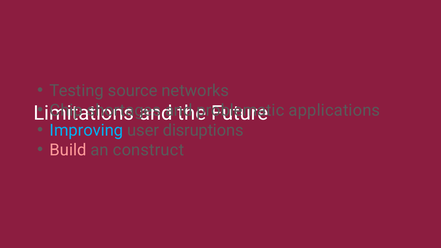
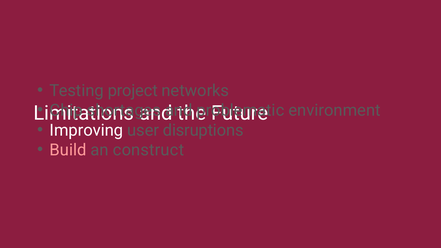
source: source -> project
applications: applications -> environment
Improving colour: light blue -> white
